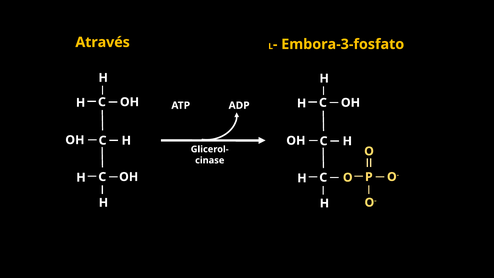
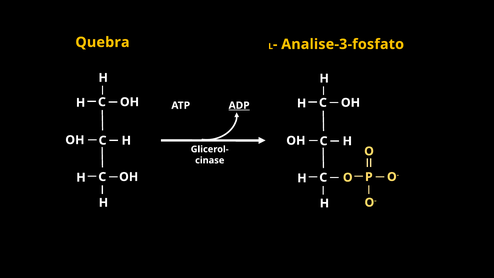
Através: Através -> Quebra
Embora-3-fosfato: Embora-3-fosfato -> Analise-3-fosfato
ADP underline: none -> present
